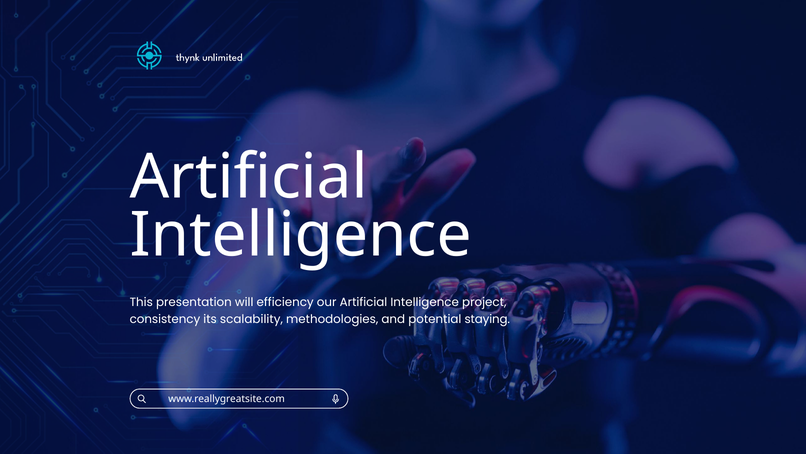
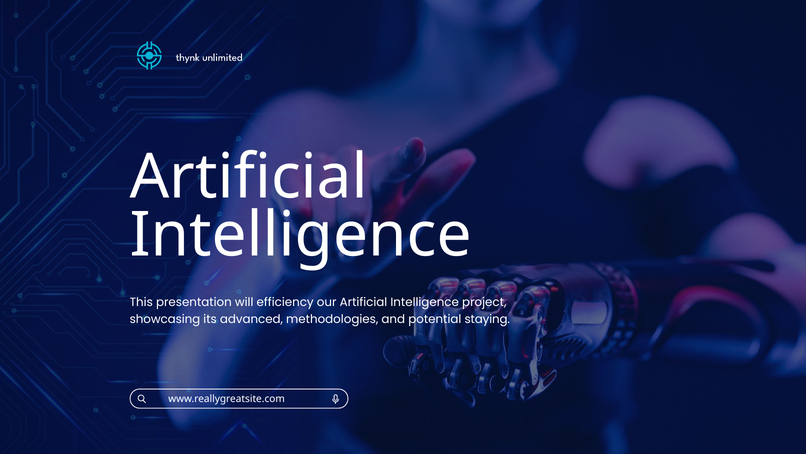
consistency: consistency -> showcasing
scalability: scalability -> advanced
